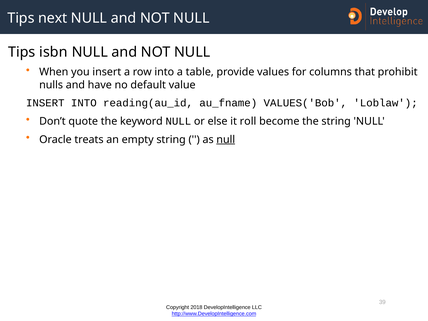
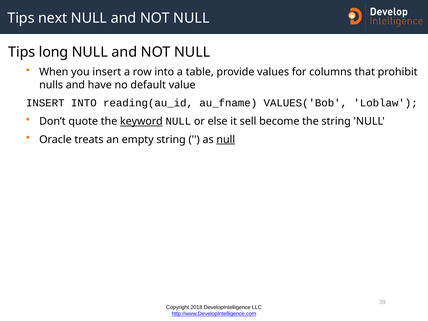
isbn: isbn -> long
keyword underline: none -> present
roll: roll -> sell
